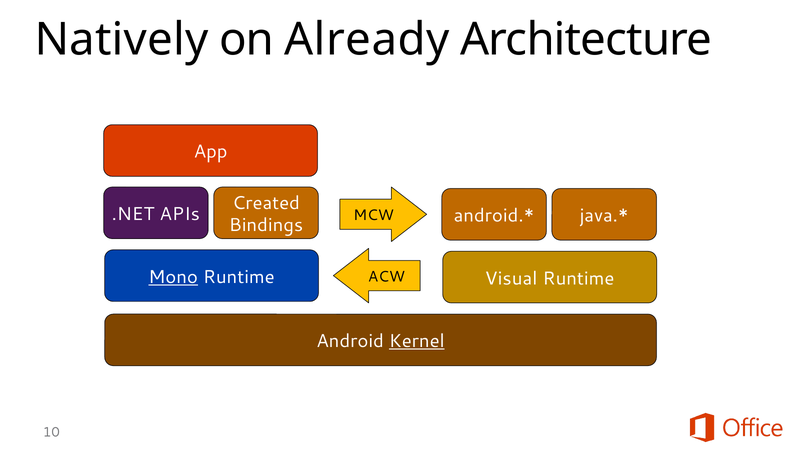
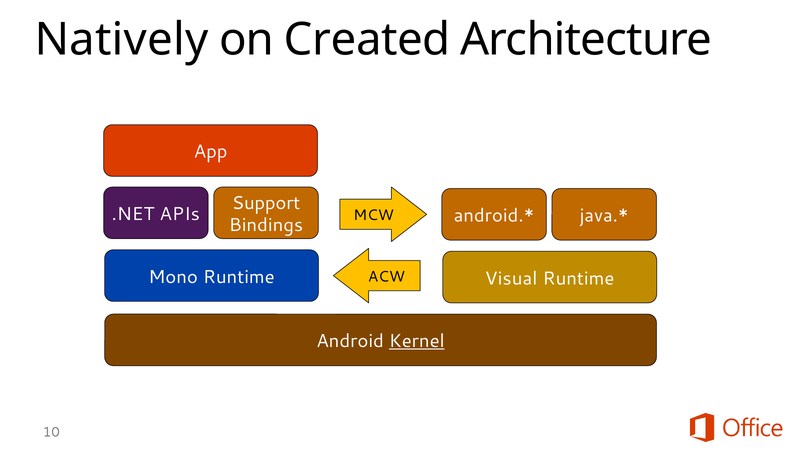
Already: Already -> Created
Created: Created -> Support
Mono underline: present -> none
